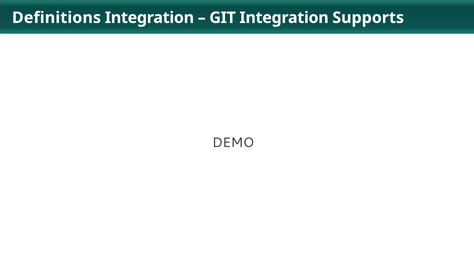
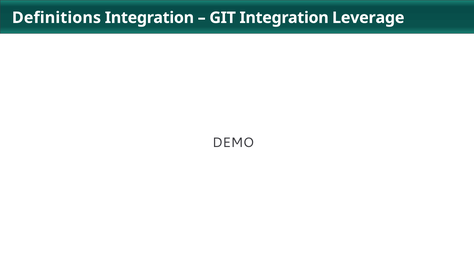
Supports: Supports -> Leverage
